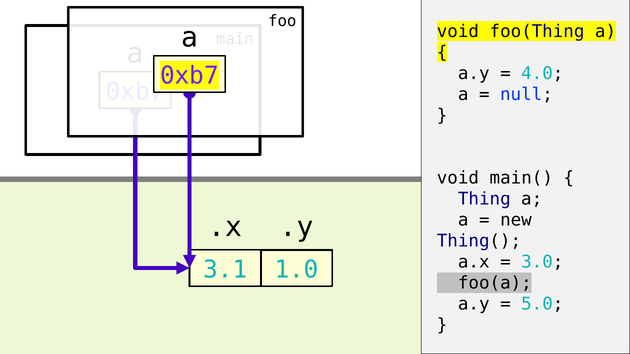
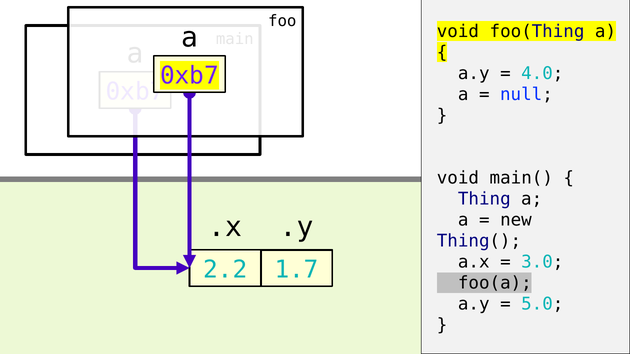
3.1: 3.1 -> 2.2
1.0: 1.0 -> 1.7
